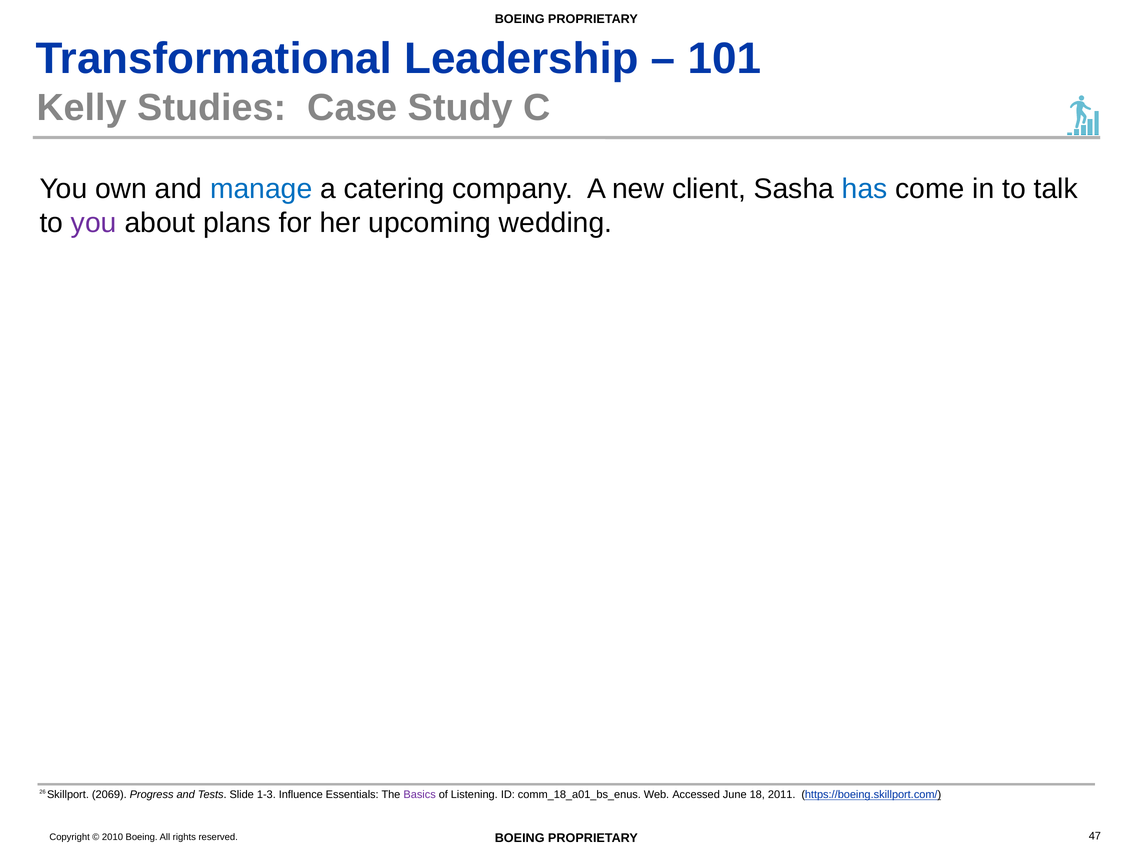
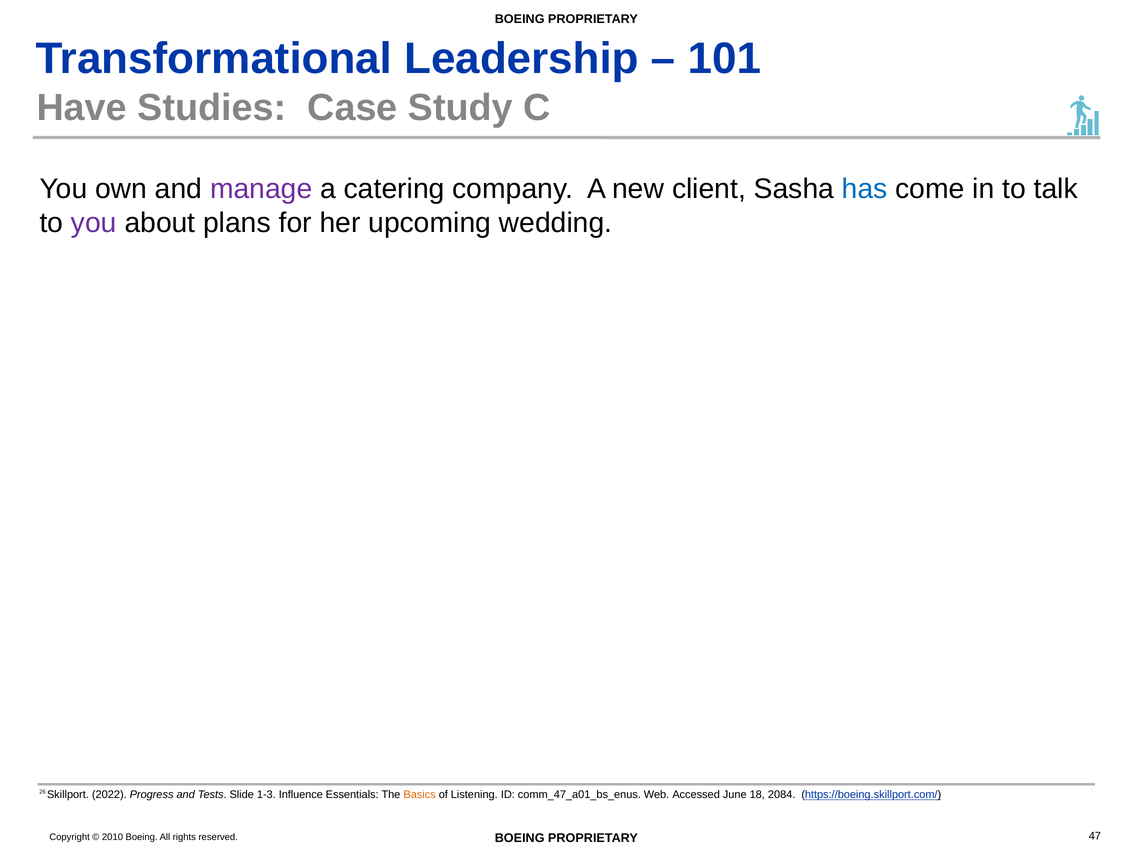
Kelly: Kelly -> Have
manage colour: blue -> purple
2069: 2069 -> 2022
Basics colour: purple -> orange
comm_18_a01_bs_enus: comm_18_a01_bs_enus -> comm_47_a01_bs_enus
2011: 2011 -> 2084
